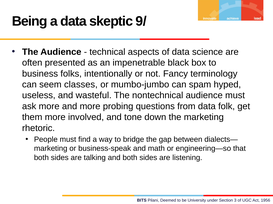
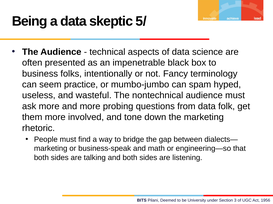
9/: 9/ -> 5/
classes: classes -> practice
